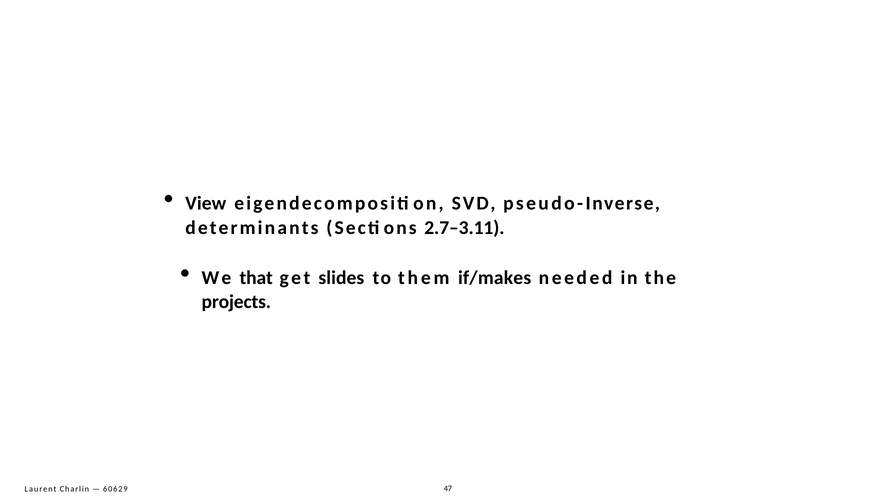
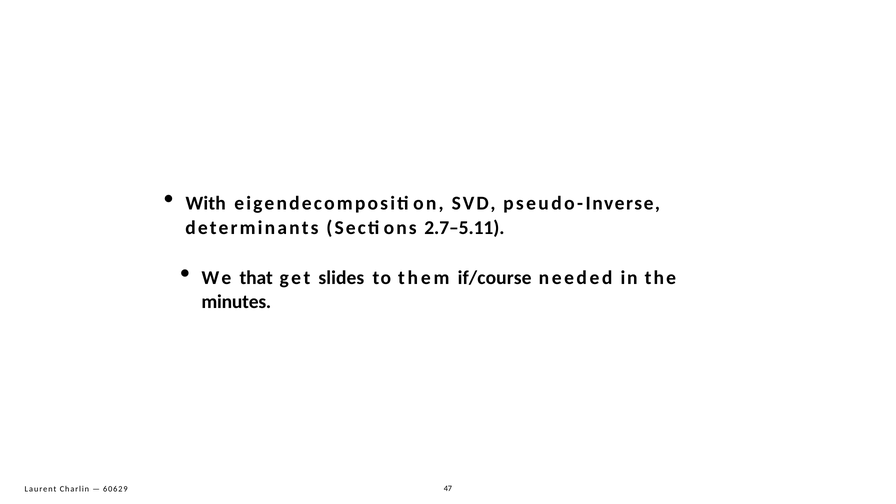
View: View -> With
2.7–3.11: 2.7–3.11 -> 2.7–5.11
if/makes: if/makes -> if/course
projects: projects -> minutes
